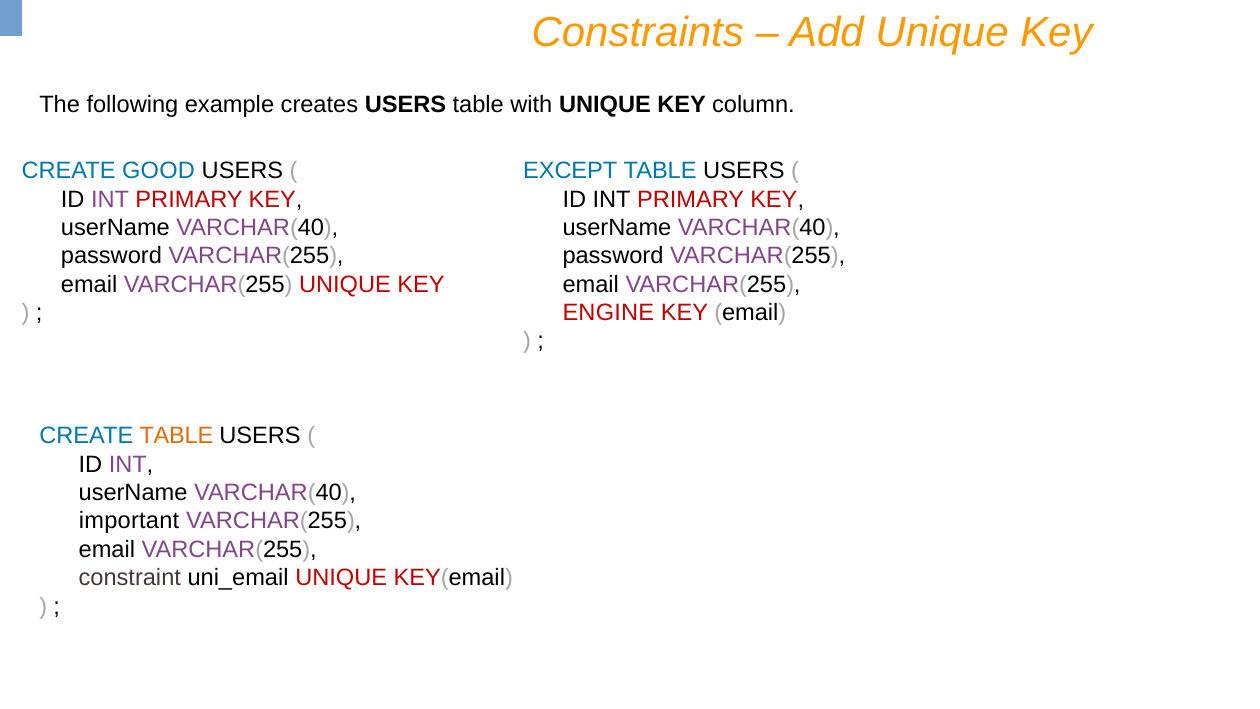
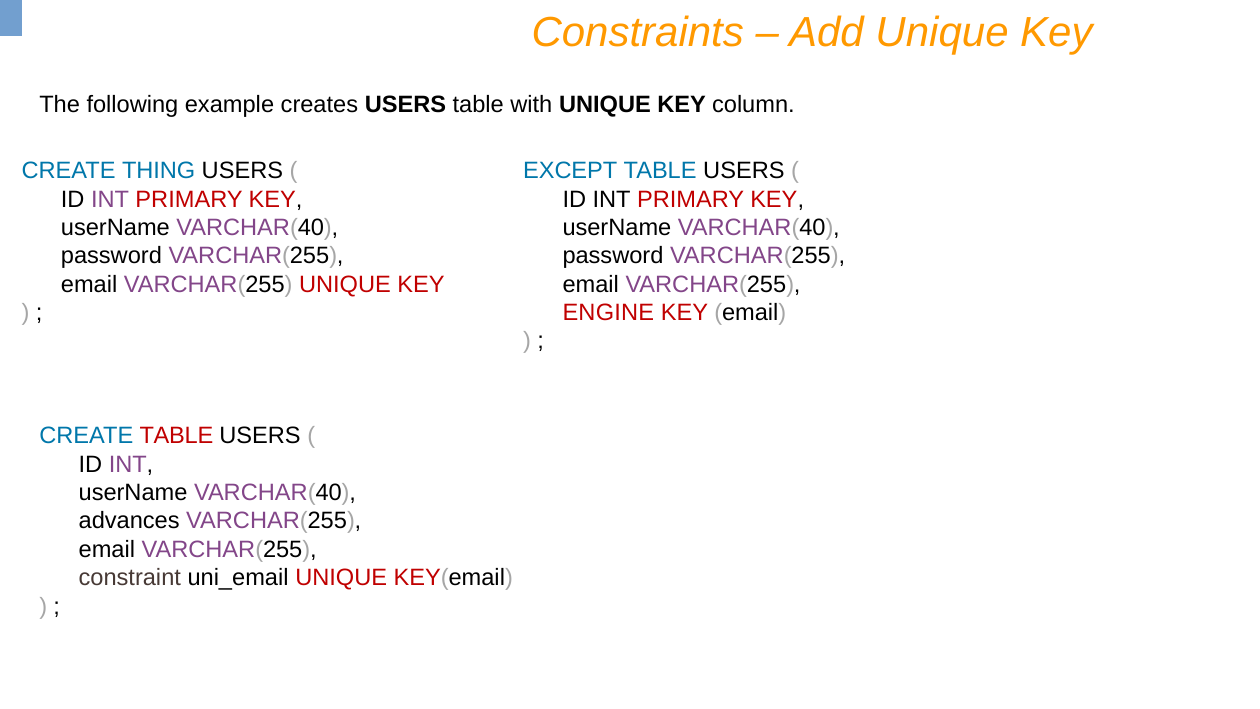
GOOD: GOOD -> THING
TABLE at (176, 436) colour: orange -> red
important: important -> advances
